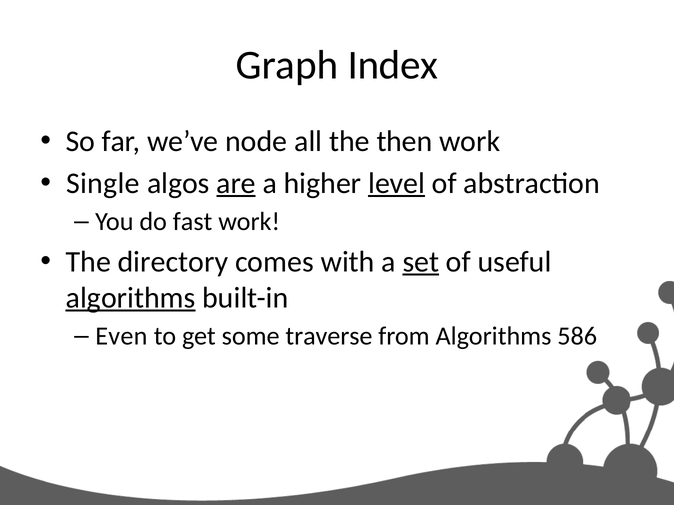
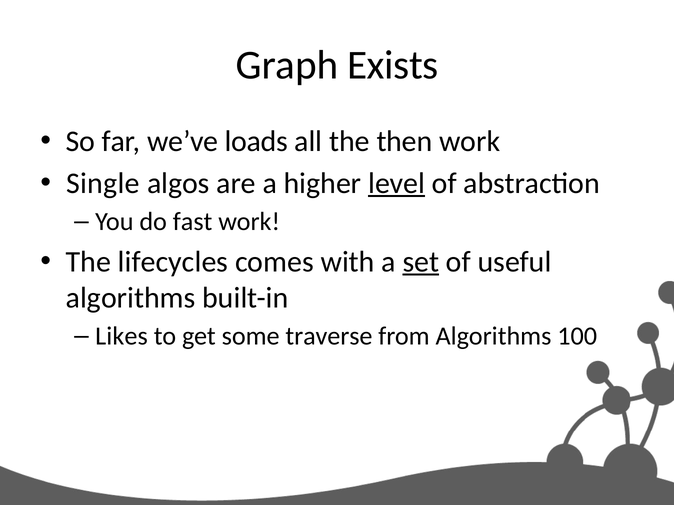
Index: Index -> Exists
node: node -> loads
are underline: present -> none
directory: directory -> lifecycles
algorithms at (131, 298) underline: present -> none
Even: Even -> Likes
586: 586 -> 100
